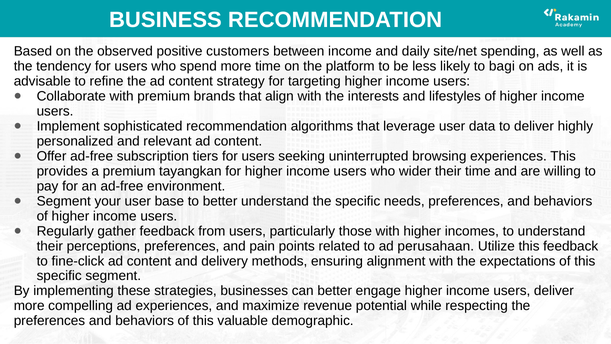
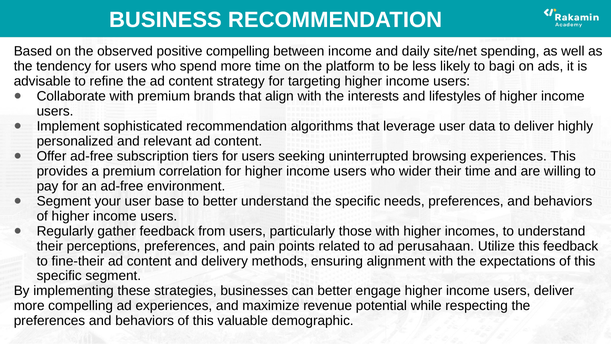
positive customers: customers -> compelling
tayangkan: tayangkan -> correlation
fine-click: fine-click -> fine-their
